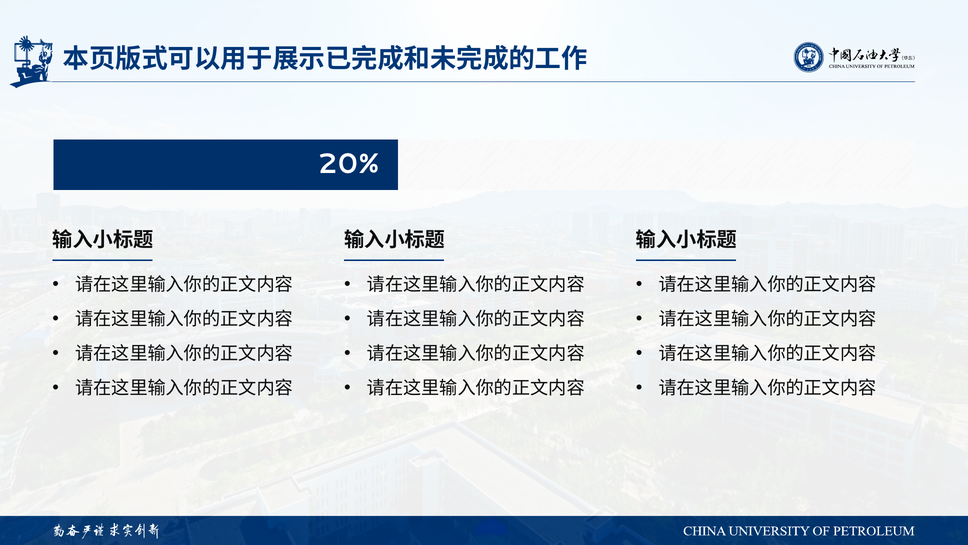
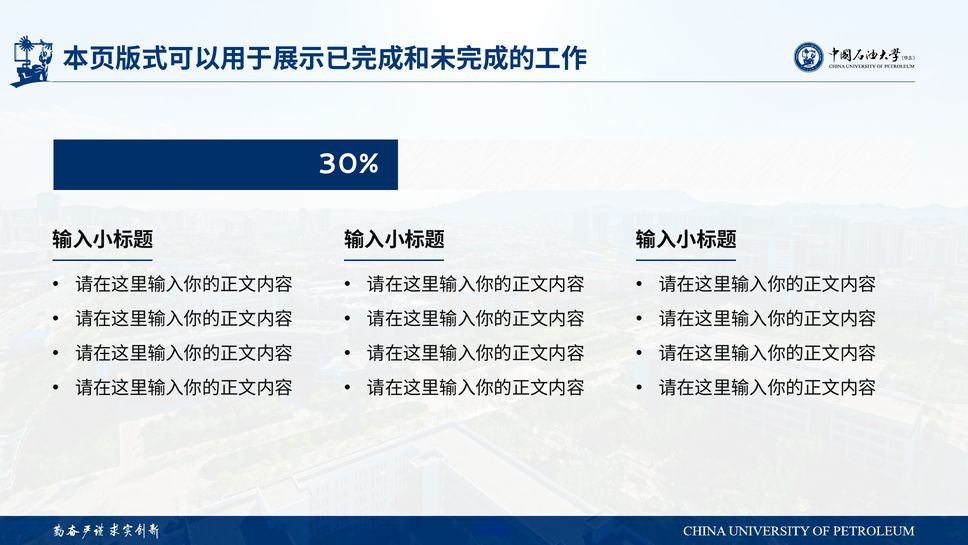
20%: 20% -> 30%
